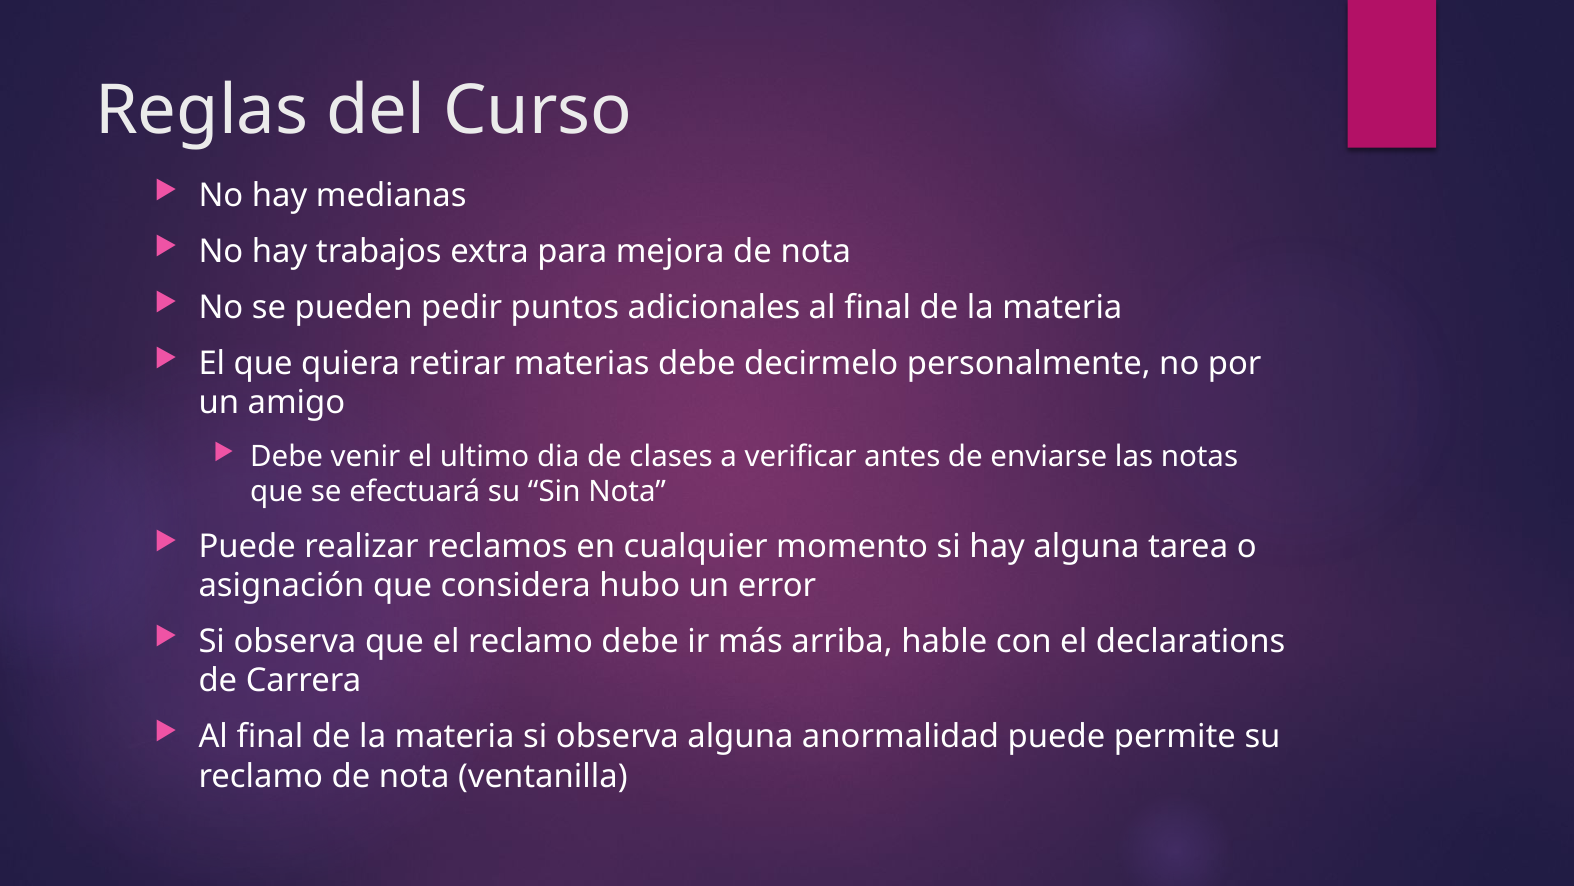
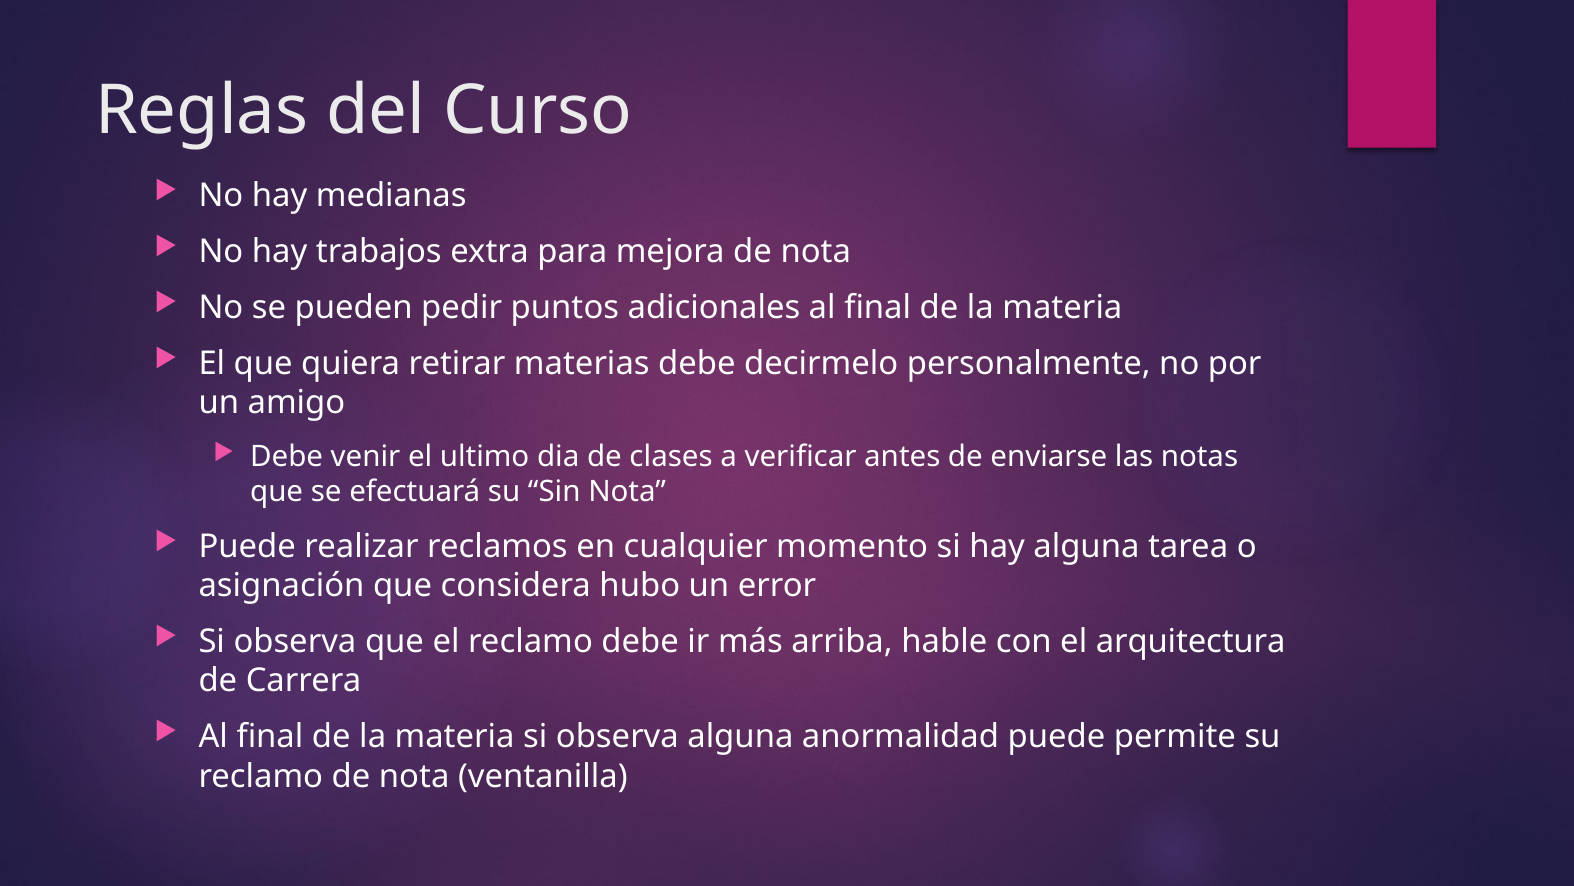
declarations: declarations -> arquitectura
